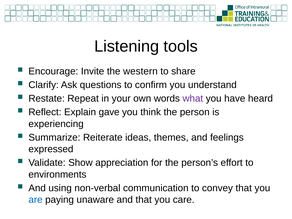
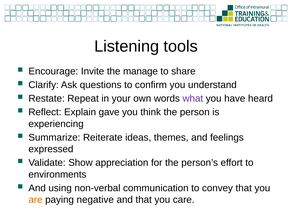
western: western -> manage
are colour: blue -> orange
unaware: unaware -> negative
